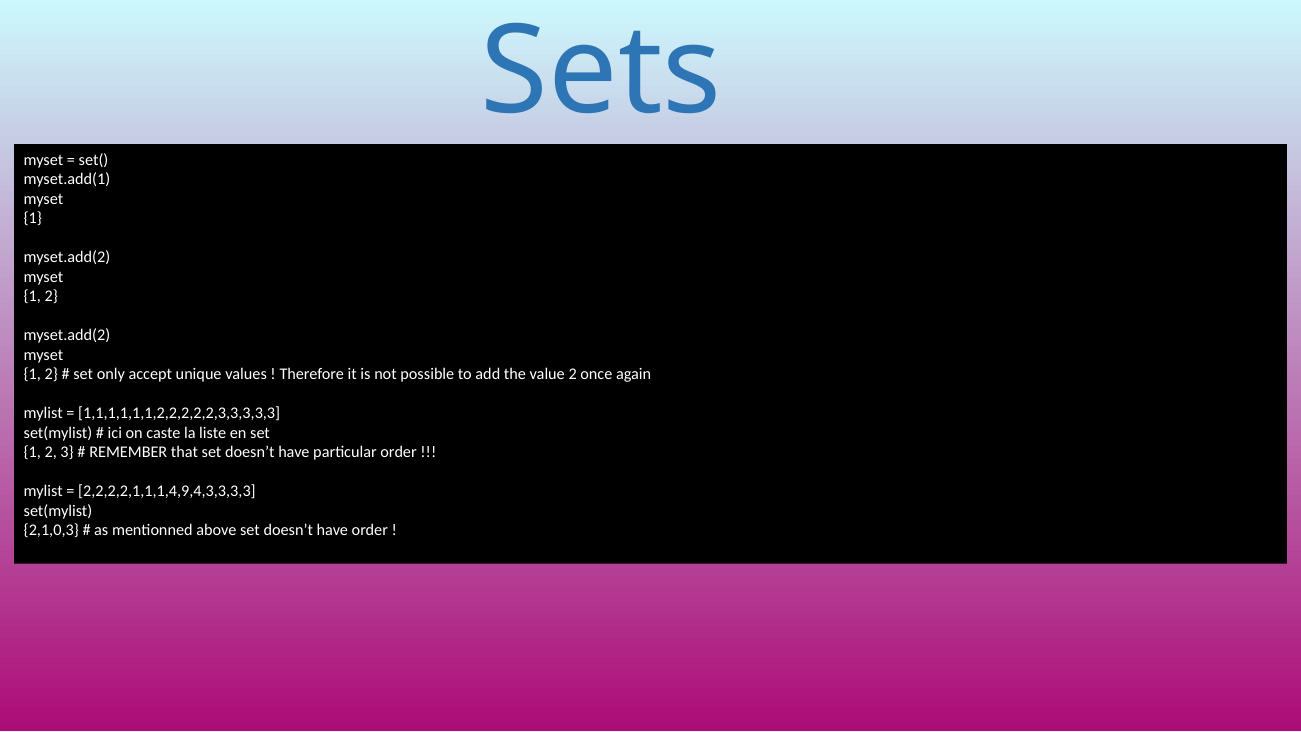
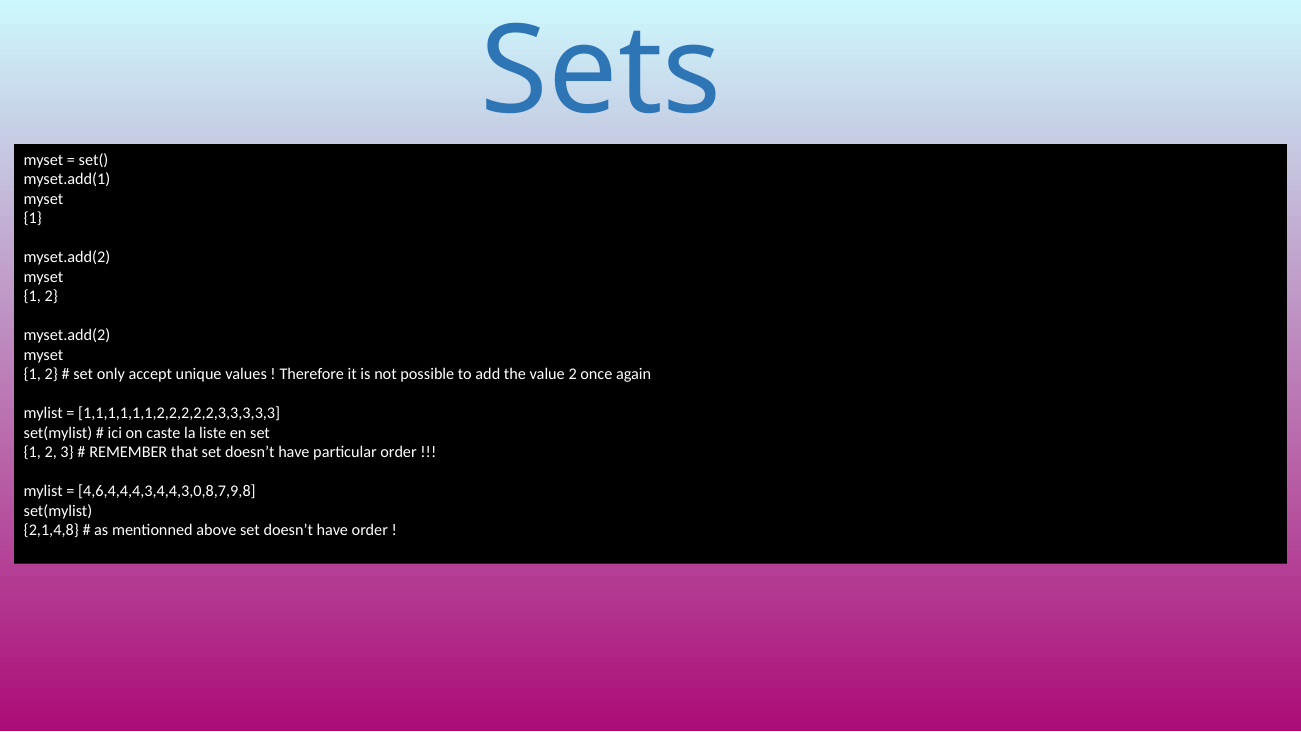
2,2,2,2,1,1,1,4,9,4,3,3,3,3: 2,2,2,2,1,1,1,4,9,4,3,3,3,3 -> 4,6,4,4,4,3,4,4,3,0,8,7,9,8
2,1,0,3: 2,1,0,3 -> 2,1,4,8
